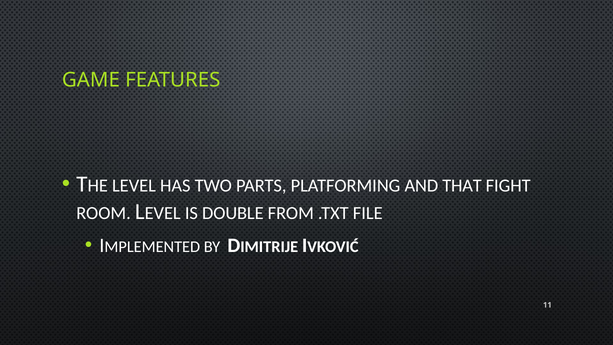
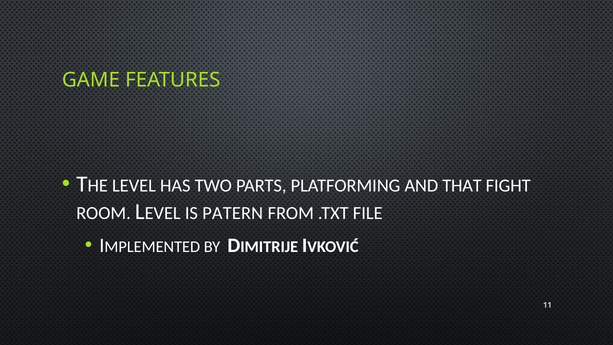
DOUBLE: DOUBLE -> PATERN
